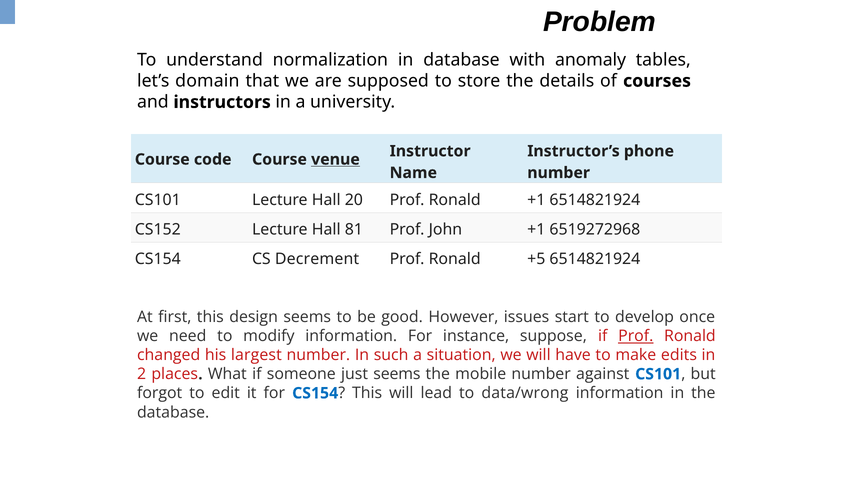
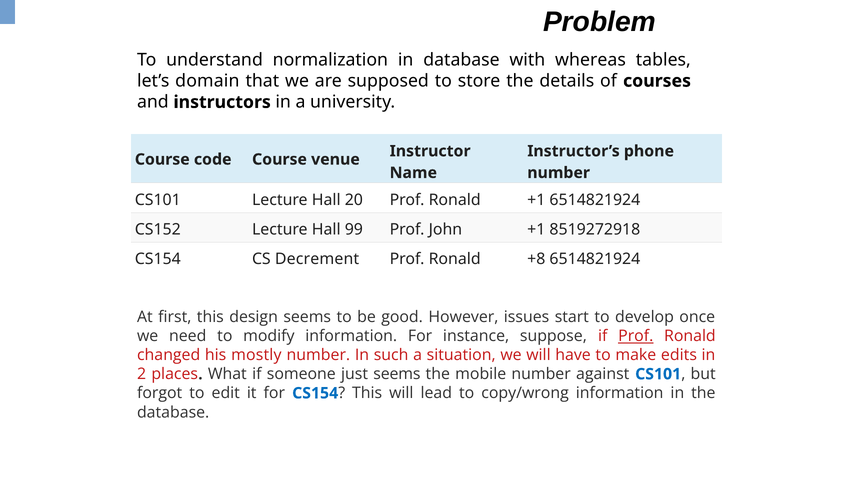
anomaly: anomaly -> whereas
venue underline: present -> none
81: 81 -> 99
6519272968: 6519272968 -> 8519272918
+5: +5 -> +8
largest: largest -> mostly
data/wrong: data/wrong -> copy/wrong
